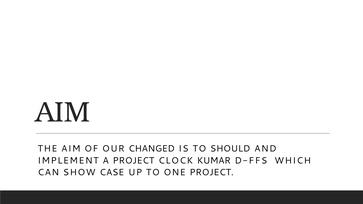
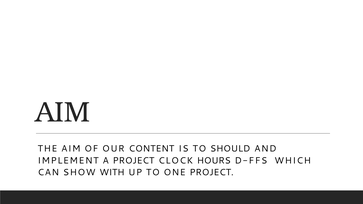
CHANGED: CHANGED -> CONTENT
KUMAR: KUMAR -> HOURS
CASE: CASE -> WITH
